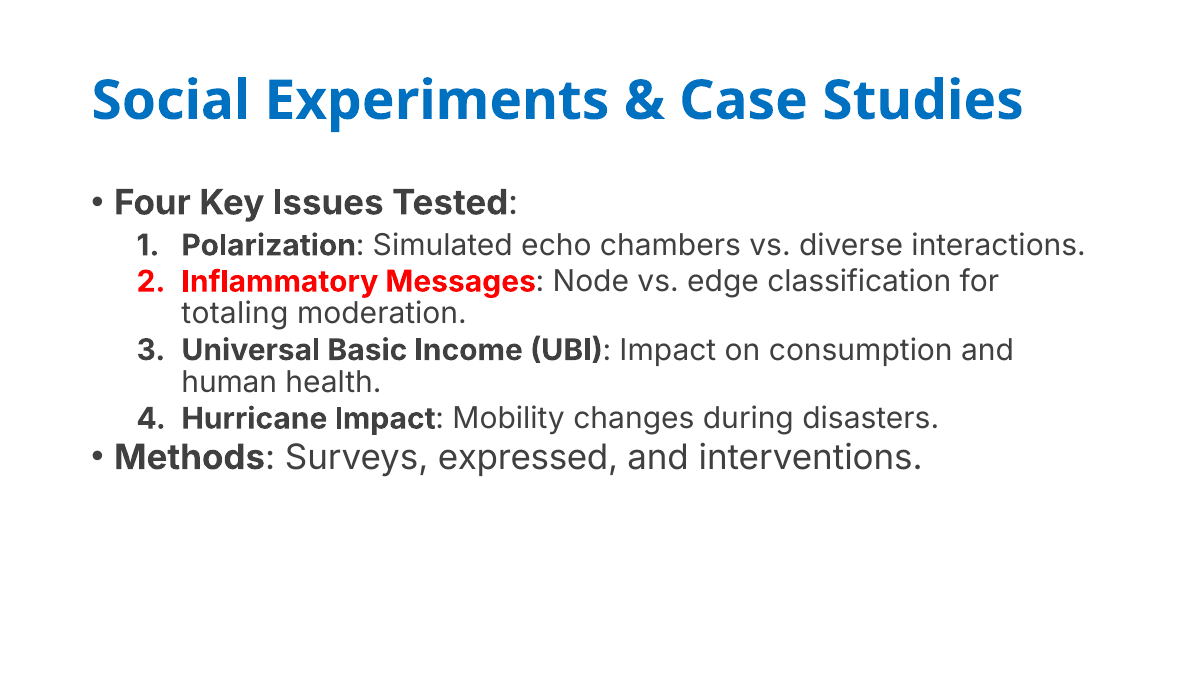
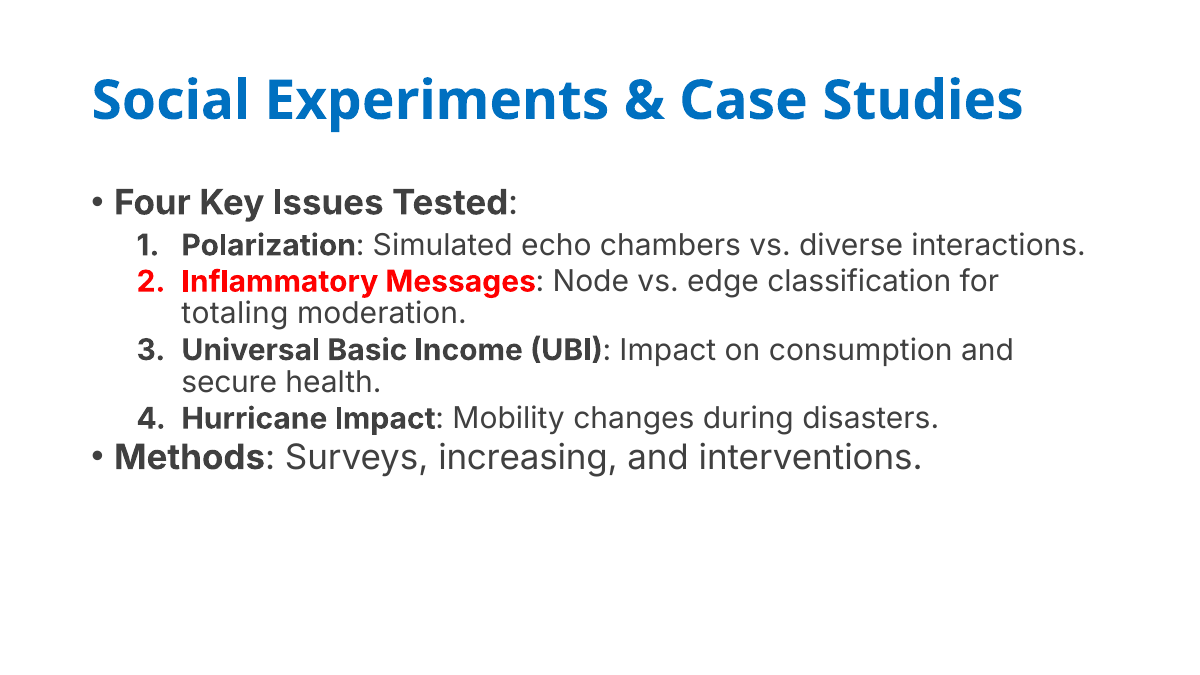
human: human -> secure
expressed: expressed -> increasing
